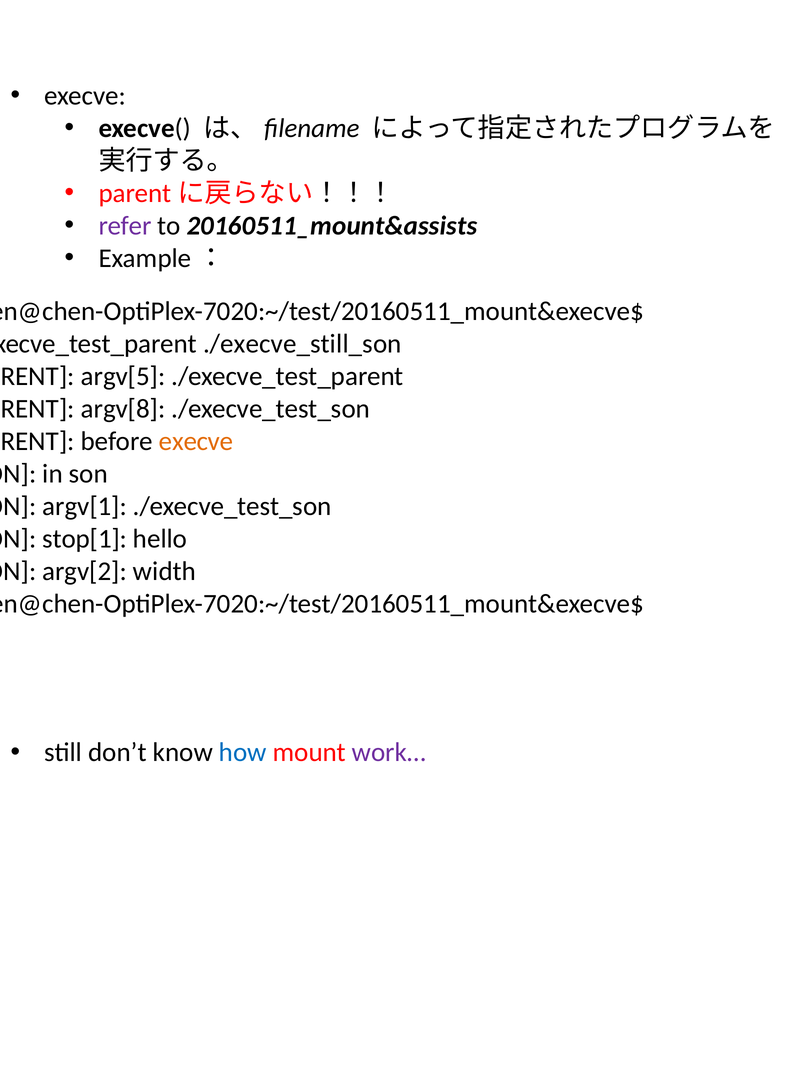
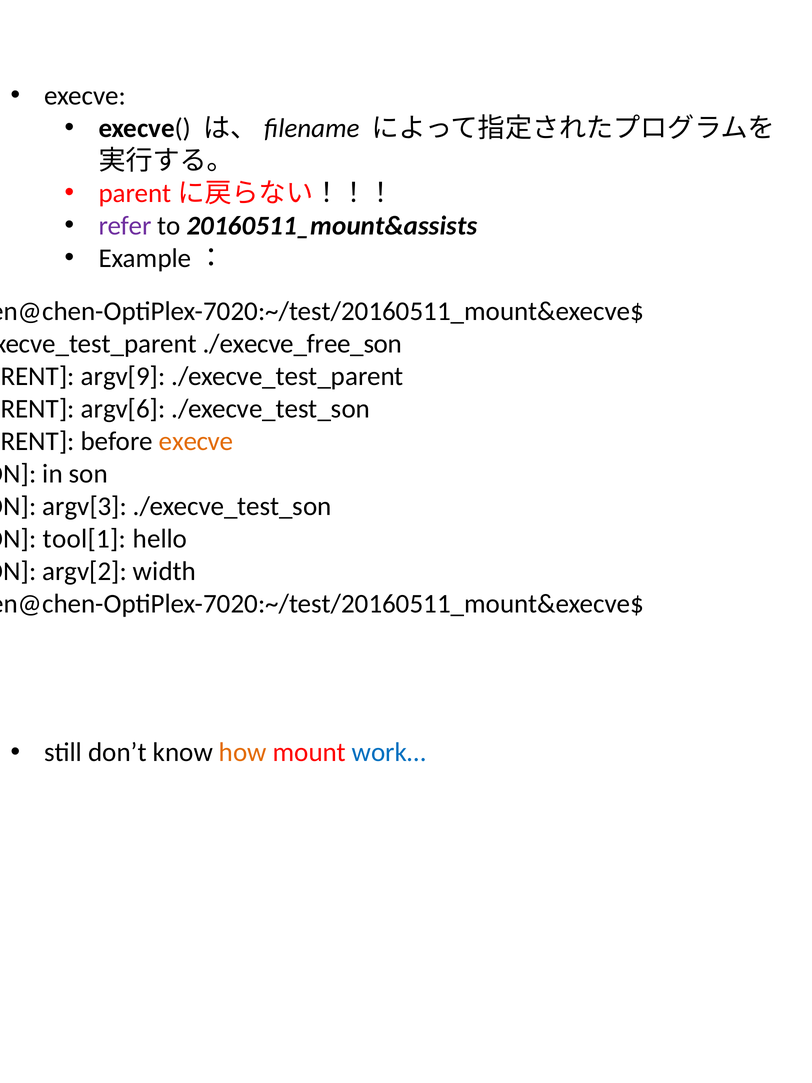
./execve_still_son: ./execve_still_son -> ./execve_free_son
argv[5: argv[5 -> argv[9
argv[8: argv[8 -> argv[6
argv[1: argv[1 -> argv[3
stop[1: stop[1 -> tool[1
how colour: blue -> orange
work… colour: purple -> blue
